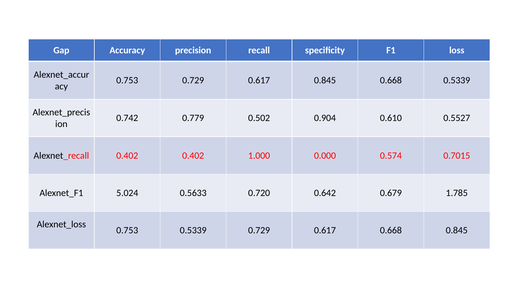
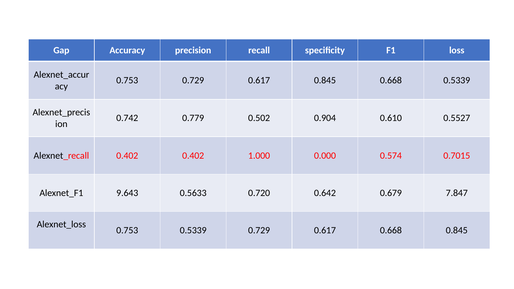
5.024: 5.024 -> 9.643
1.785: 1.785 -> 7.847
